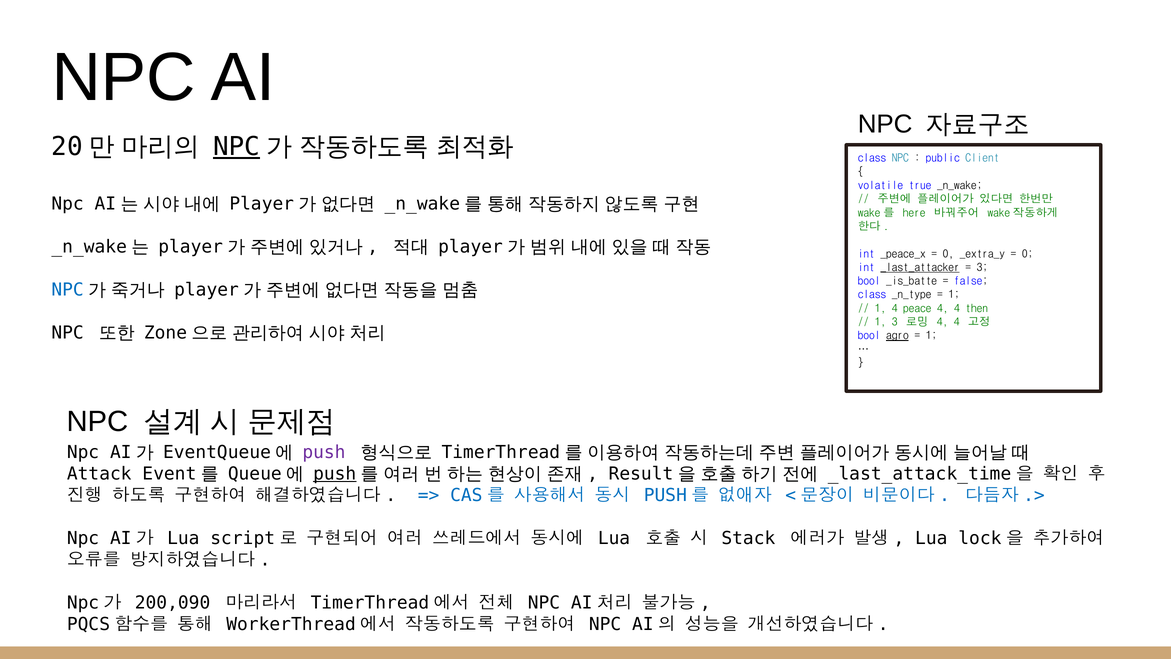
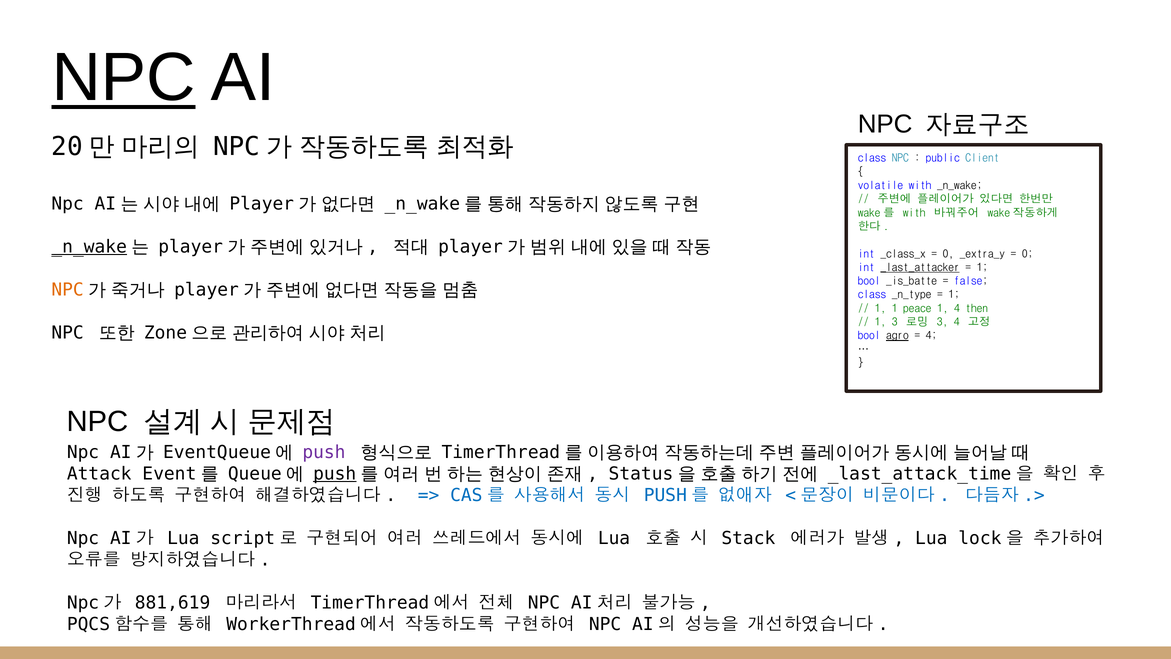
NPC at (124, 78) underline: none -> present
NPC at (237, 147) underline: present -> none
volatile true: true -> with
here at (914, 213): here -> with
_n_wake at (89, 247) underline: none -> present
_peace_x: _peace_x -> _class_x
3 at (982, 267): 3 -> 1
NPC at (68, 290) colour: blue -> orange
1 4: 4 -> 1
peace 4: 4 -> 1
4 at (942, 322): 4 -> 3
1 at (931, 336): 1 -> 4
Result: Result -> Status
200,090: 200,090 -> 881,619
